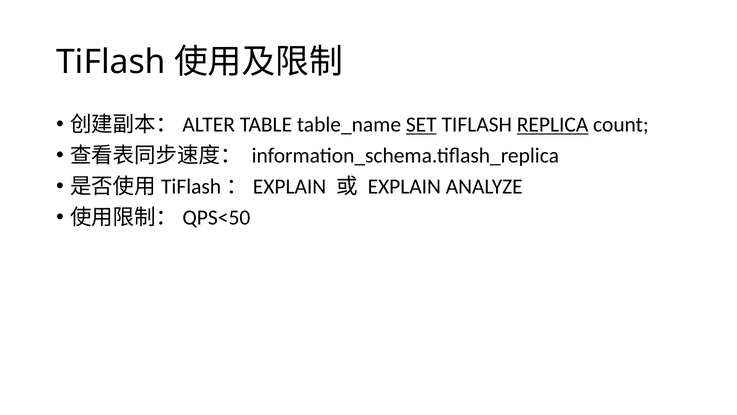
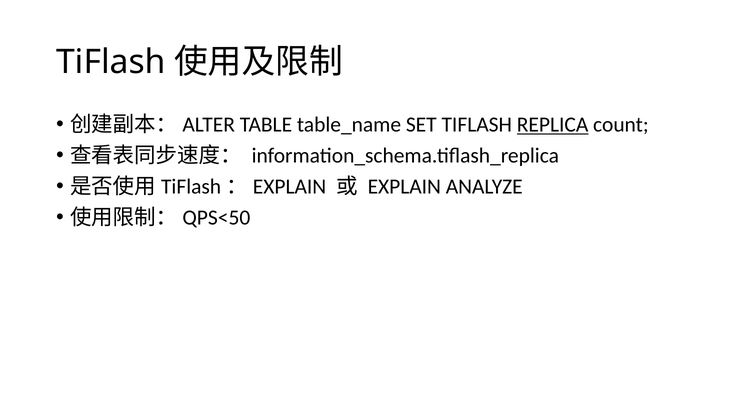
SET underline: present -> none
